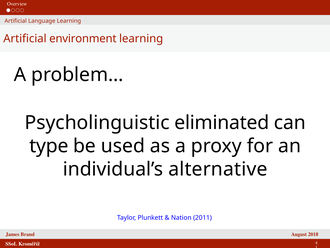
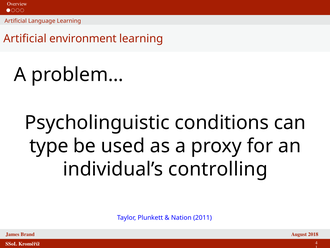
eliminated: eliminated -> conditions
alternative: alternative -> controlling
